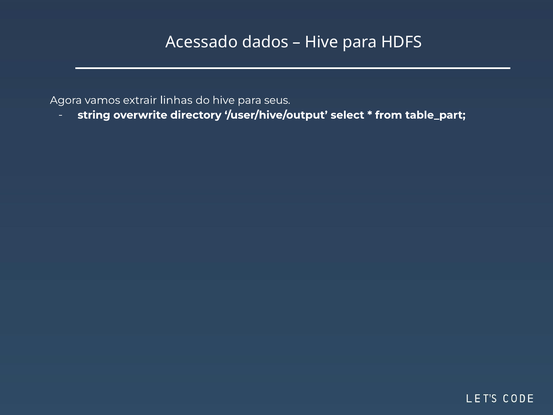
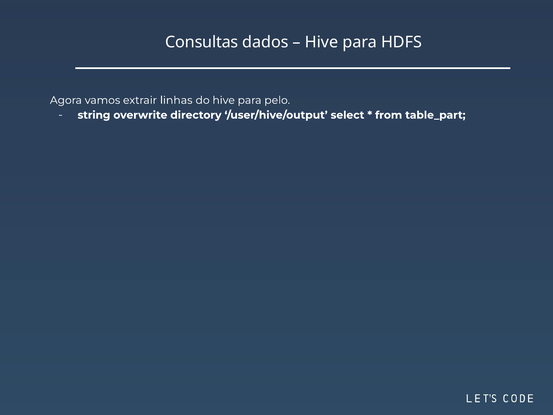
Acessado: Acessado -> Consultas
seus: seus -> pelo
